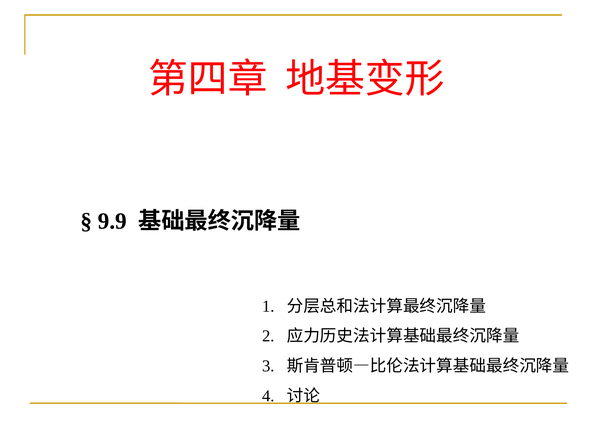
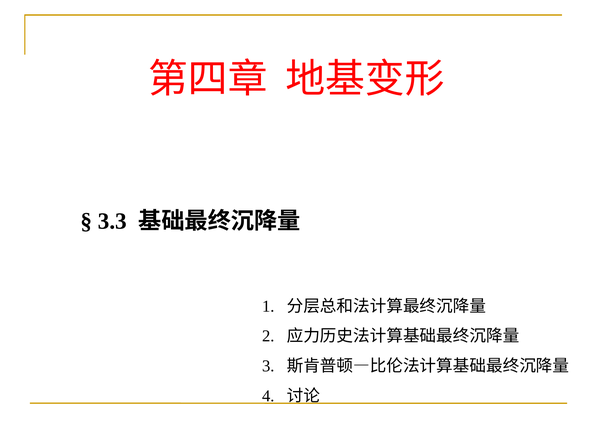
9.9: 9.9 -> 3.3
